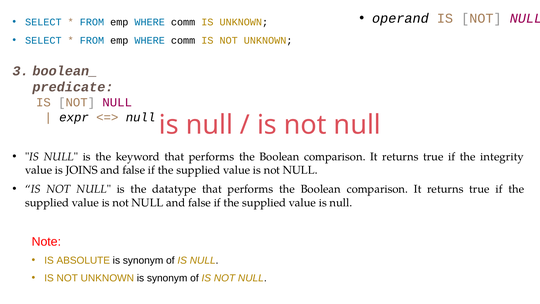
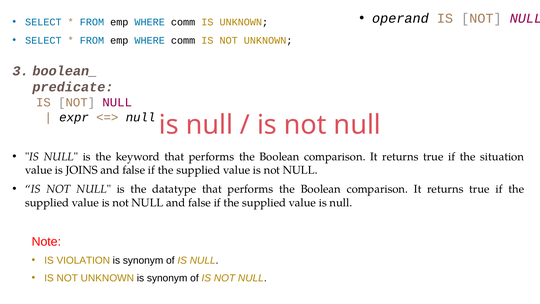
integrity: integrity -> situation
ABSOLUTE: ABSOLUTE -> VIOLATION
